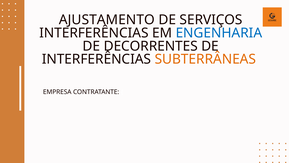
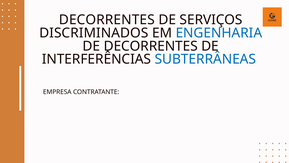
AJUSTAMENTO at (107, 20): AJUSTAMENTO -> DECORRENTES
INTERFERÊNCIAS at (94, 33): INTERFERÊNCIAS -> DISCRIMINADOS
SUBTERRÂNEAS colour: orange -> blue
